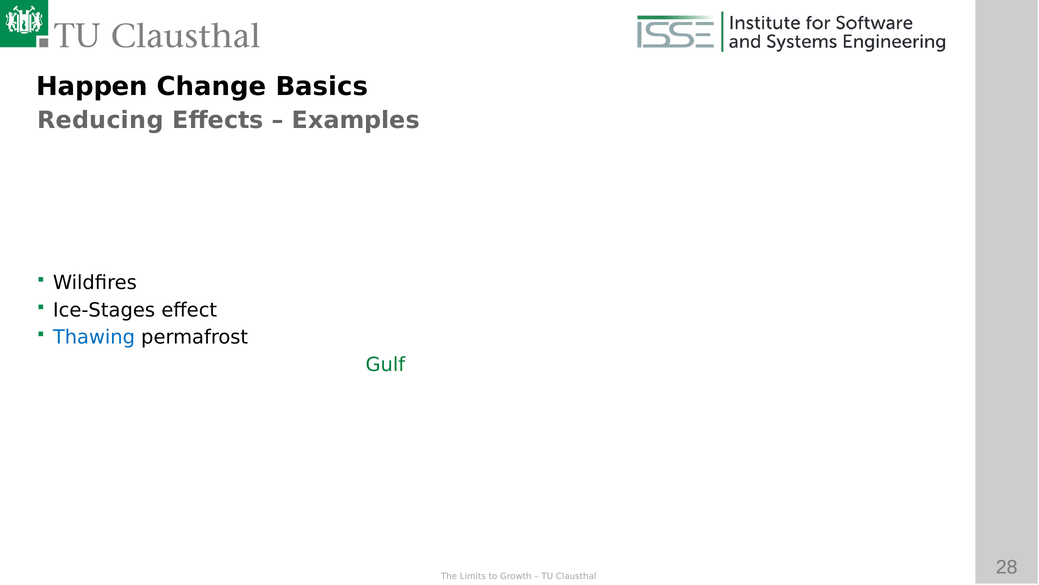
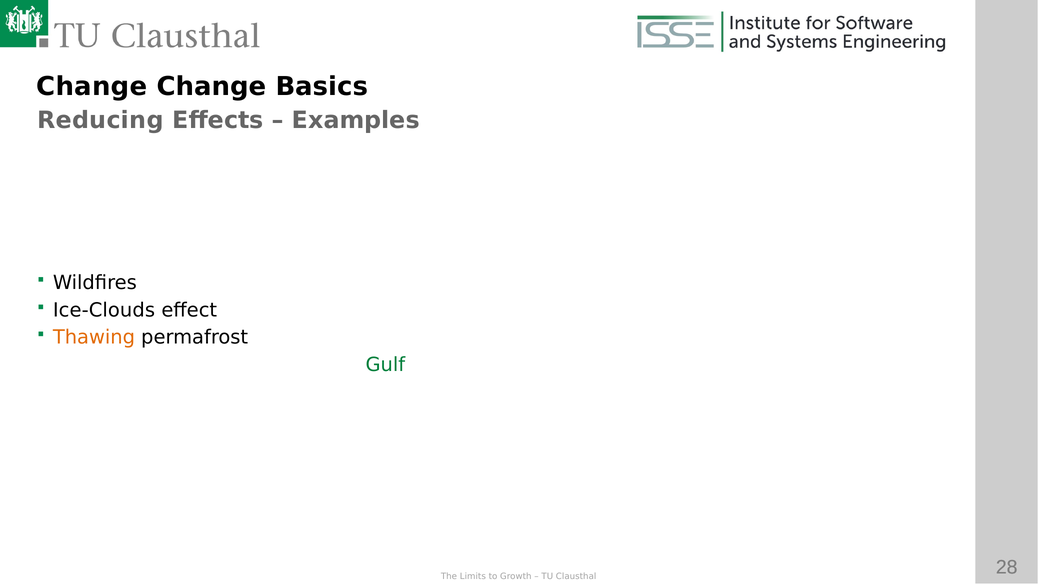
Happen at (92, 86): Happen -> Change
Ice-Stages: Ice-Stages -> Ice-Clouds
Thawing colour: blue -> orange
